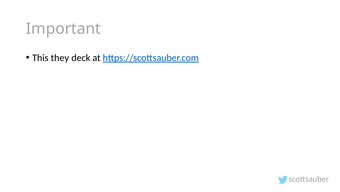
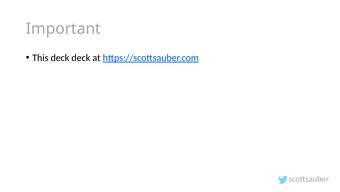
This they: they -> deck
